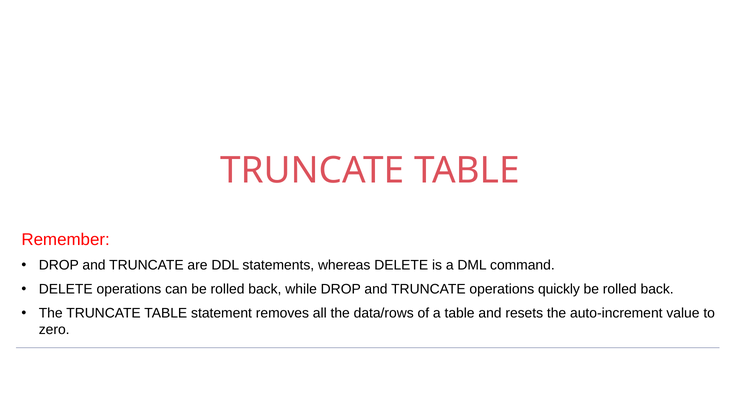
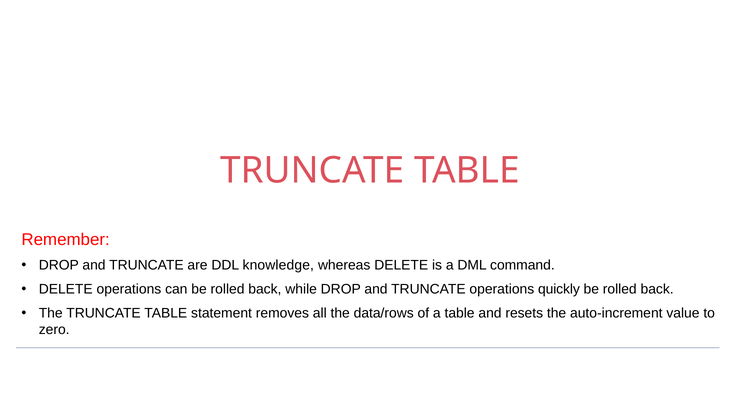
statements: statements -> knowledge
